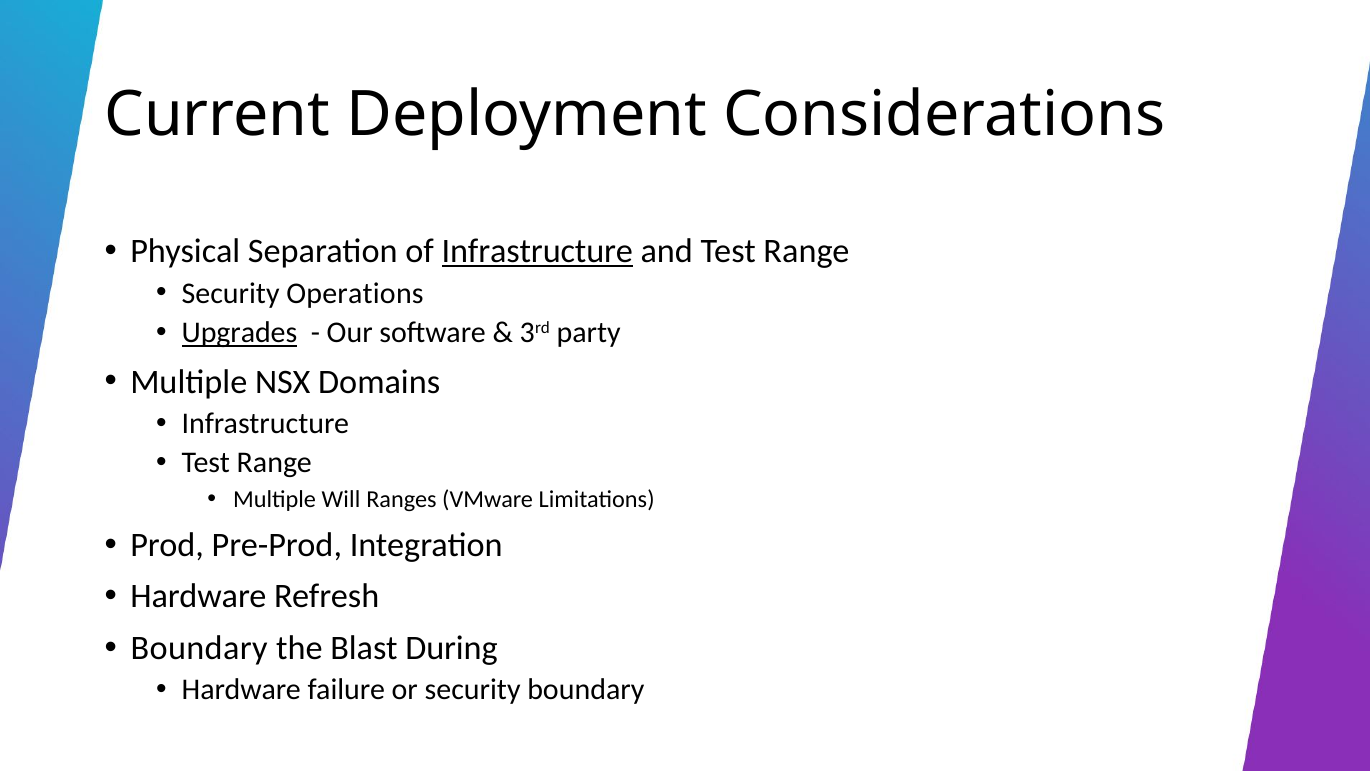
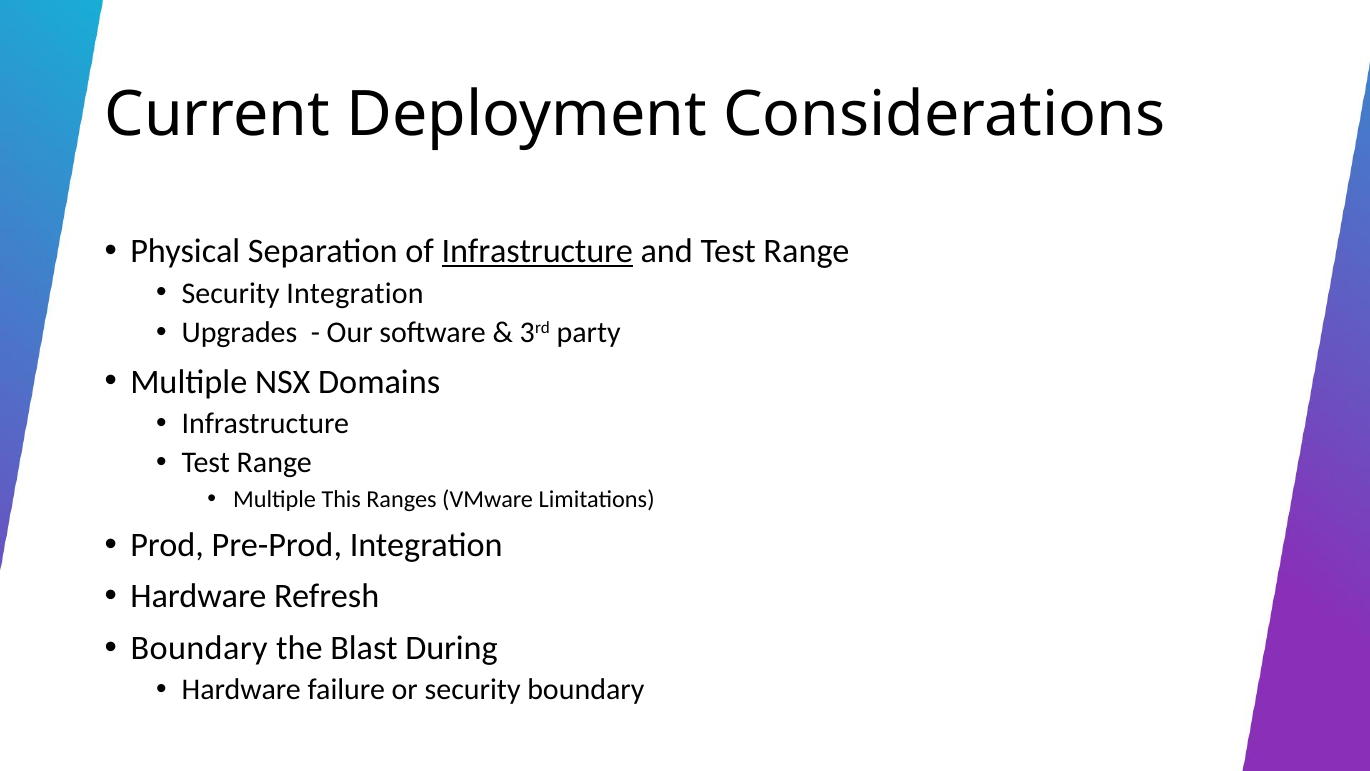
Security Operations: Operations -> Integration
Upgrades underline: present -> none
Will: Will -> This
